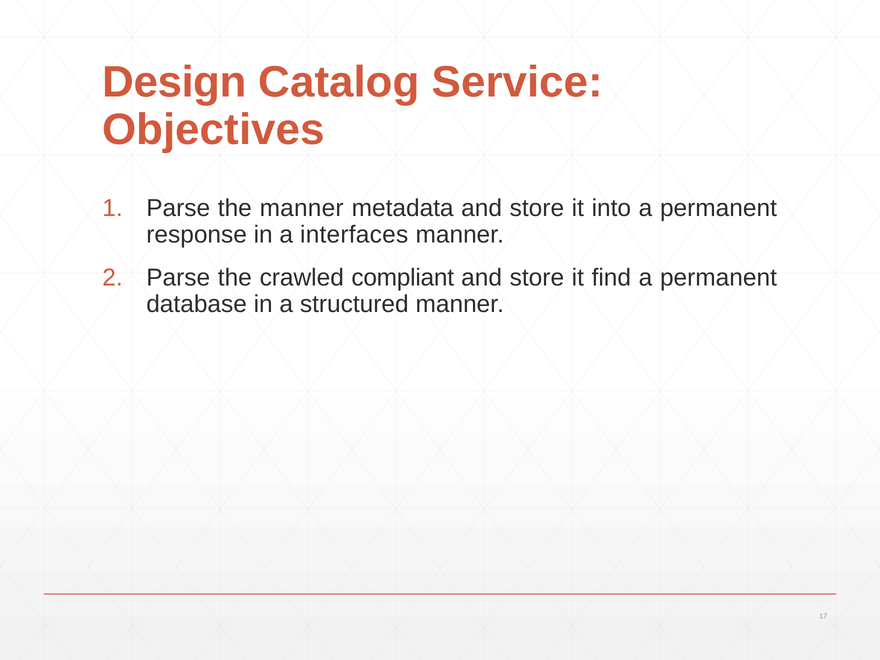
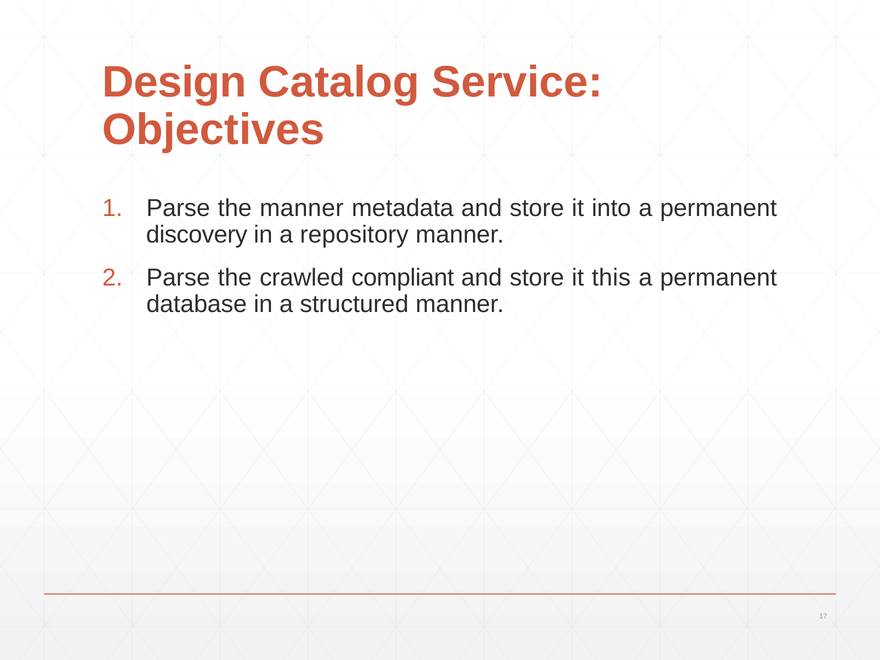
response: response -> discovery
interfaces: interfaces -> repository
find: find -> this
